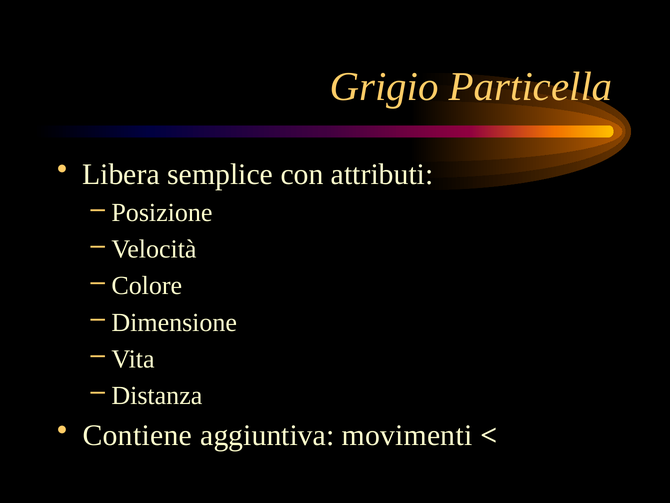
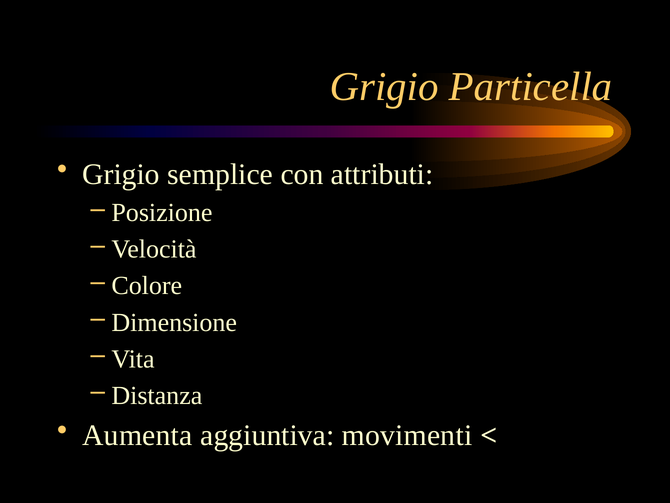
Libera at (121, 174): Libera -> Grigio
Contiene: Contiene -> Aumenta
